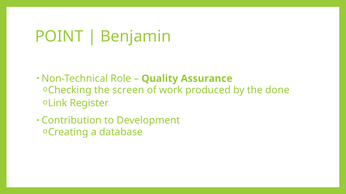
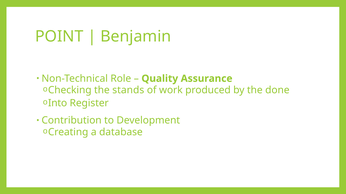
screen: screen -> stands
Link: Link -> Into
